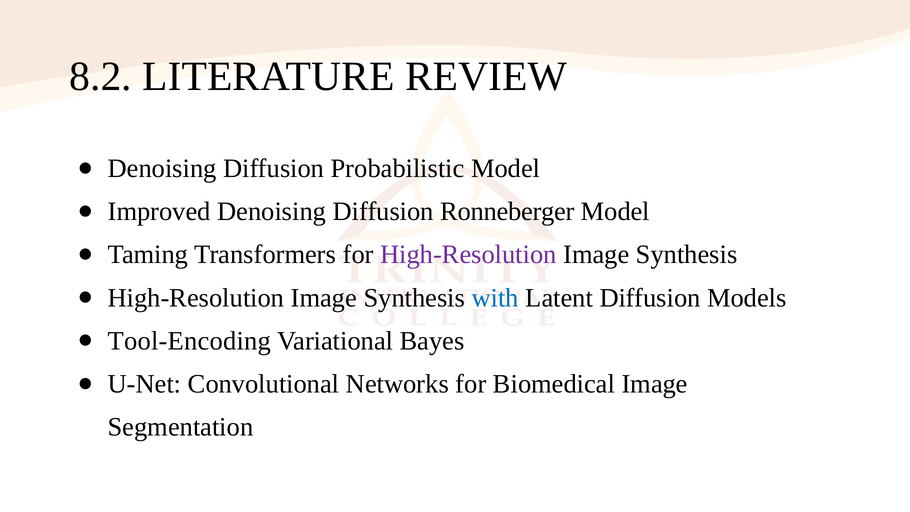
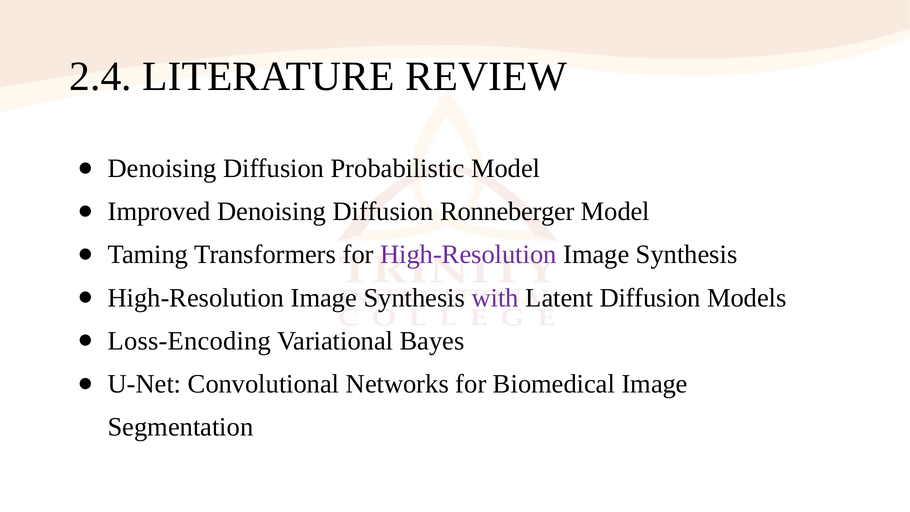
8.2: 8.2 -> 2.4
with colour: blue -> purple
Tool-Encoding: Tool-Encoding -> Loss-Encoding
